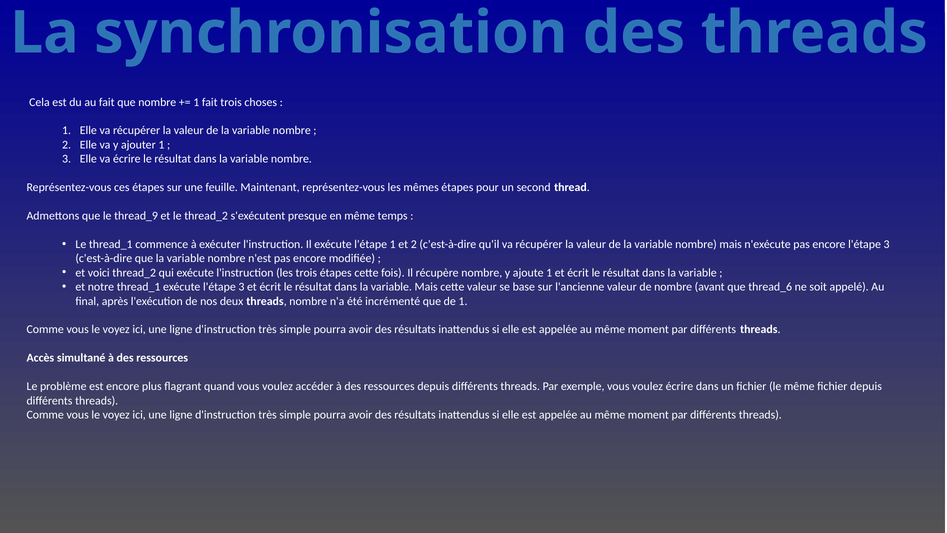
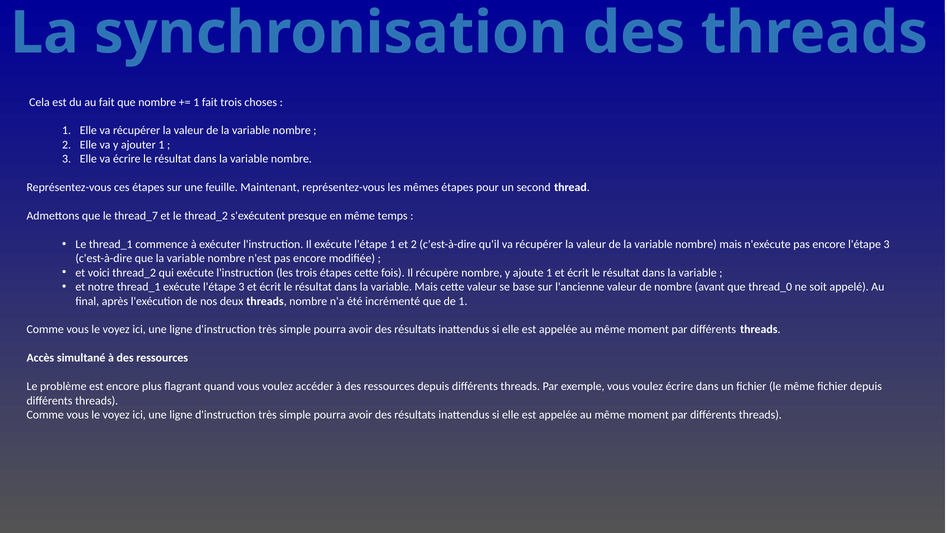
thread_9: thread_9 -> thread_7
thread_6: thread_6 -> thread_0
